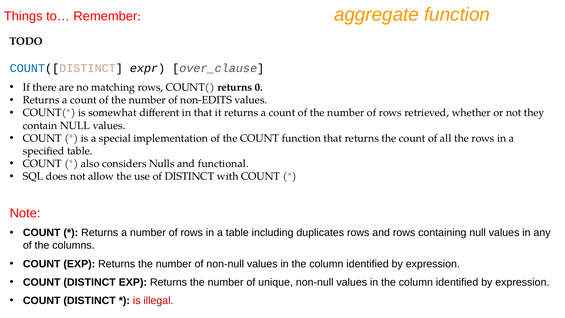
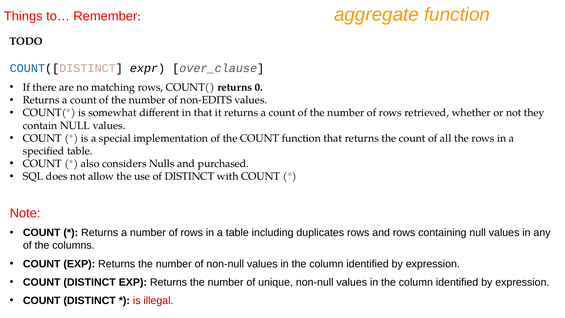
functional: functional -> purchased
